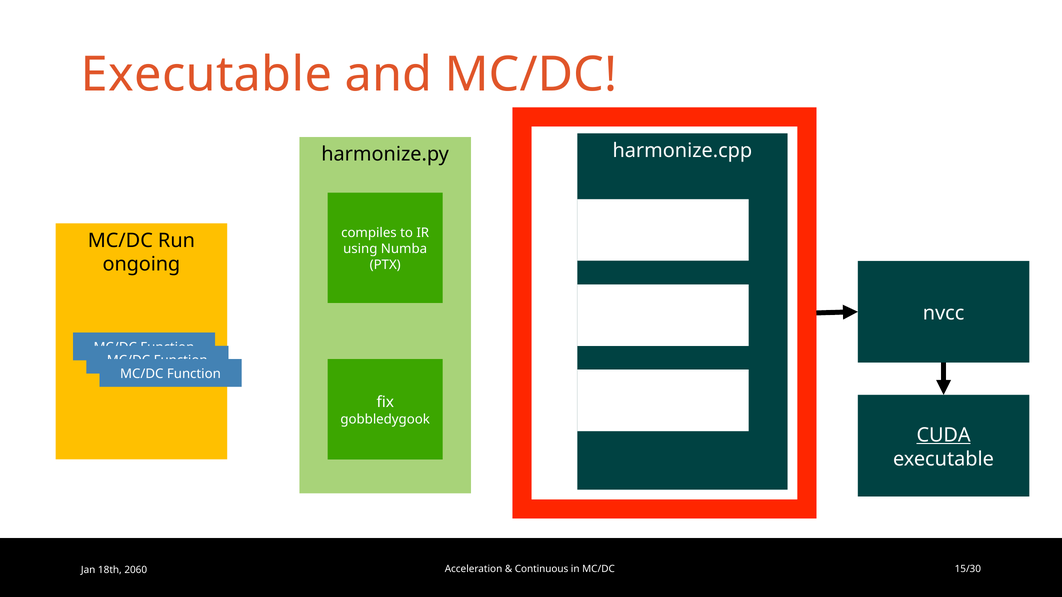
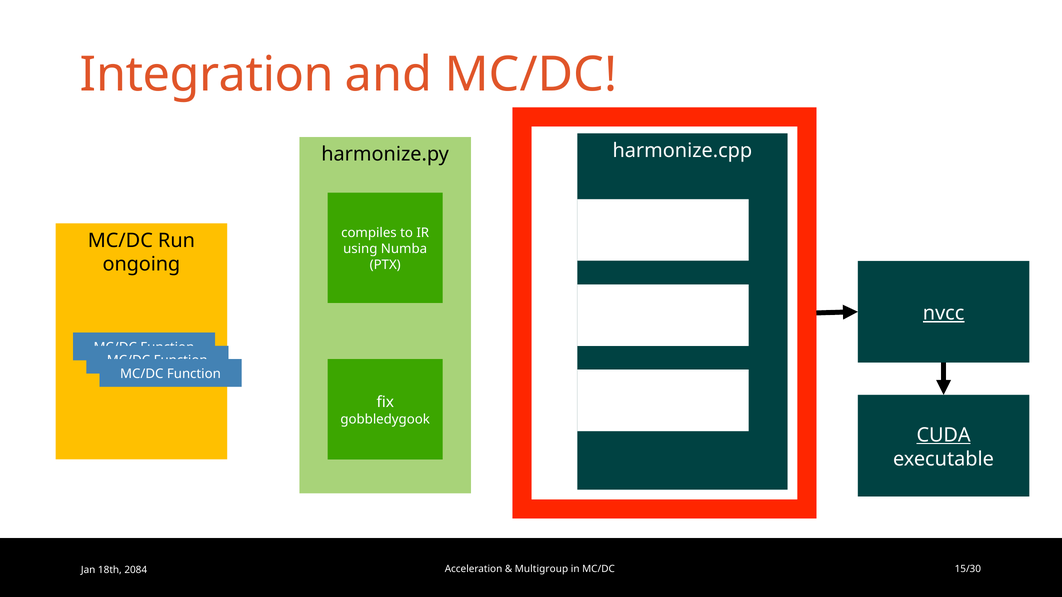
Executable at (206, 75): Executable -> Integration
nvcc underline: none -> present
Continuous: Continuous -> Multigroup
2060: 2060 -> 2084
